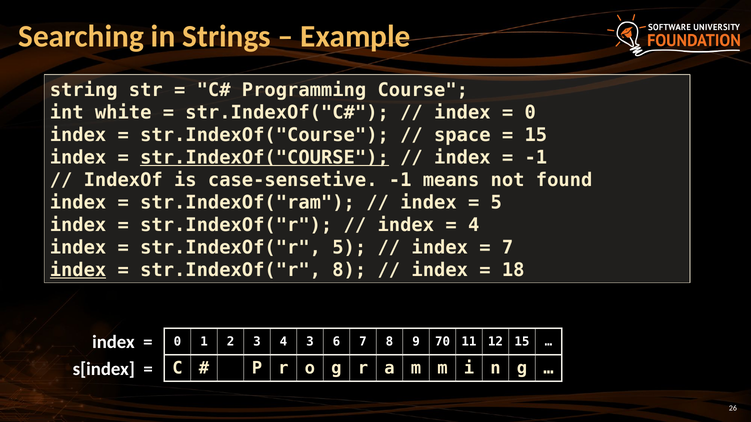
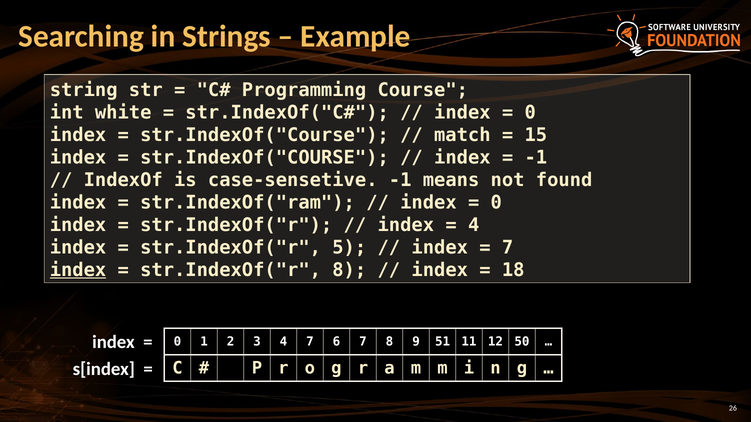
space: space -> match
str.IndexOf("COURSE at (265, 158) underline: present -> none
5 at (496, 203): 5 -> 0
4 3: 3 -> 7
70: 70 -> 51
12 15: 15 -> 50
